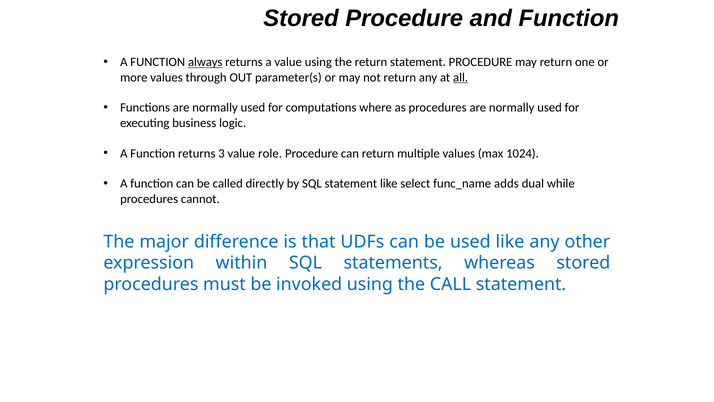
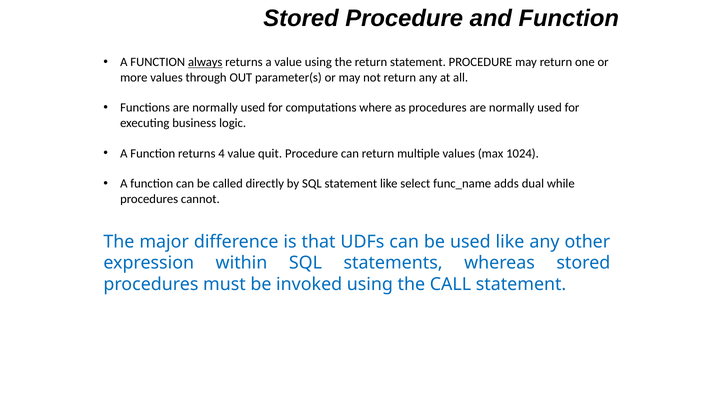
all underline: present -> none
3: 3 -> 4
role: role -> quit
